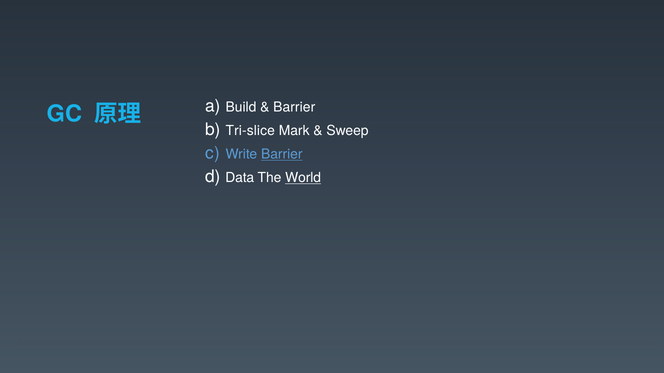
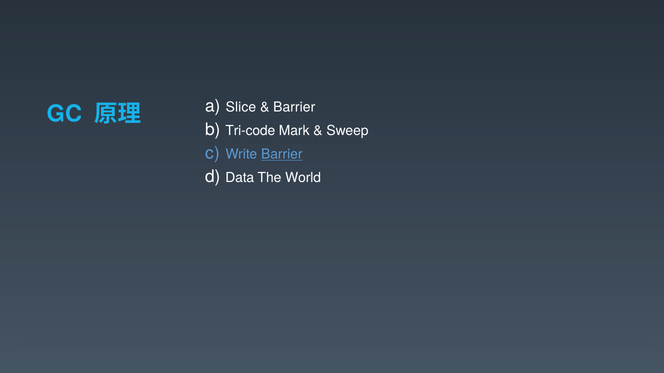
Build: Build -> Slice
Tri-slice: Tri-slice -> Tri-code
World underline: present -> none
